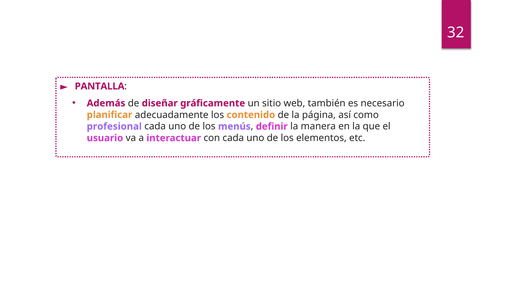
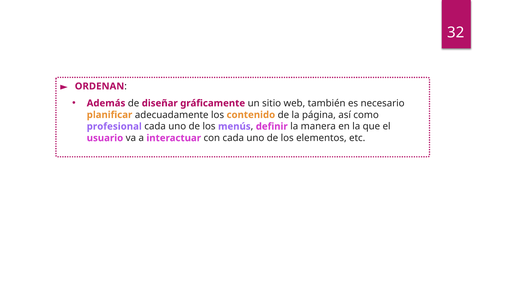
PANTALLA: PANTALLA -> ORDENAN
